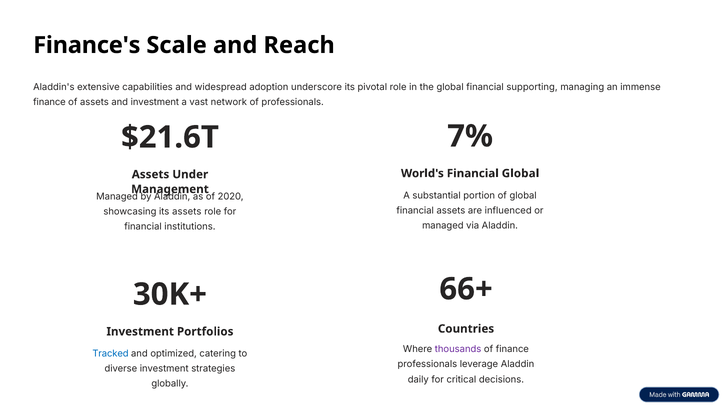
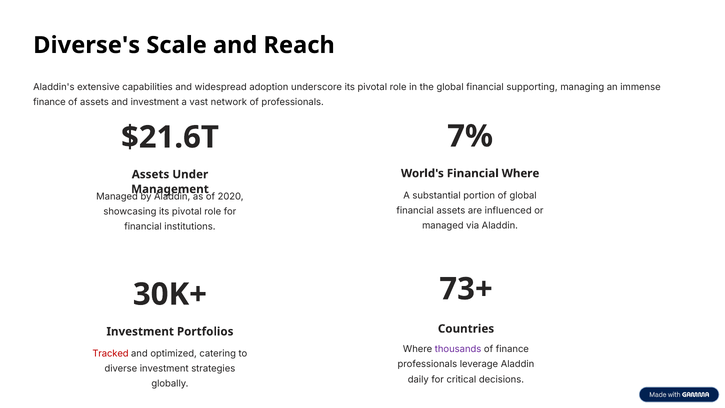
Finance's: Finance's -> Diverse's
Financial Global: Global -> Where
showcasing its assets: assets -> pivotal
66+: 66+ -> 73+
Tracked colour: blue -> red
